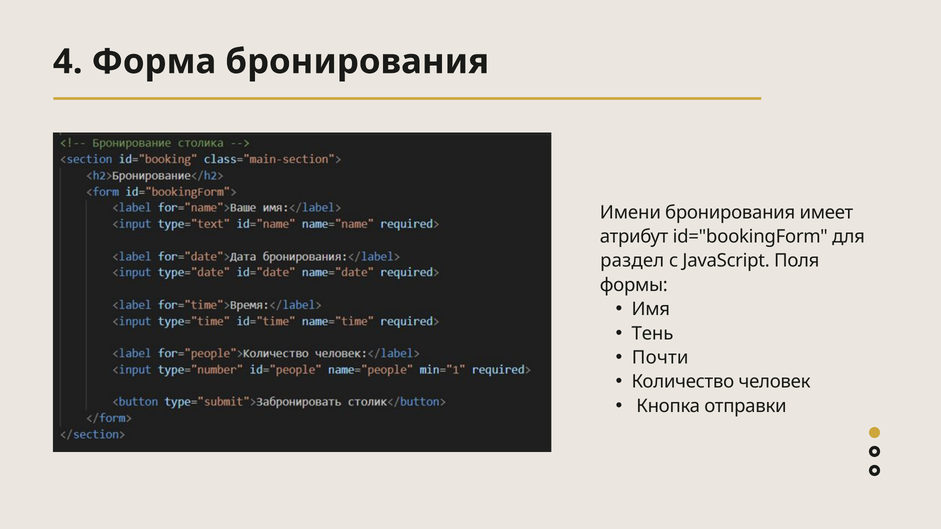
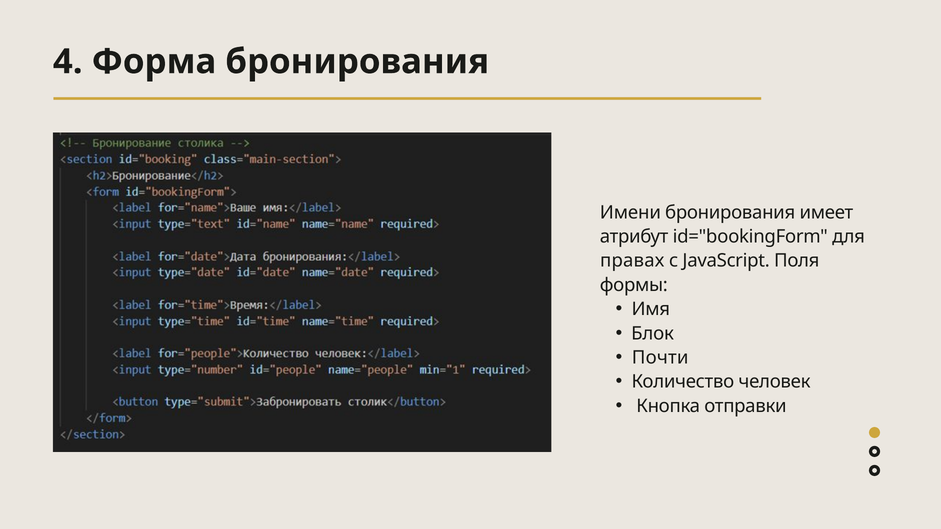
раздел: раздел -> правах
Тень: Тень -> Блок
